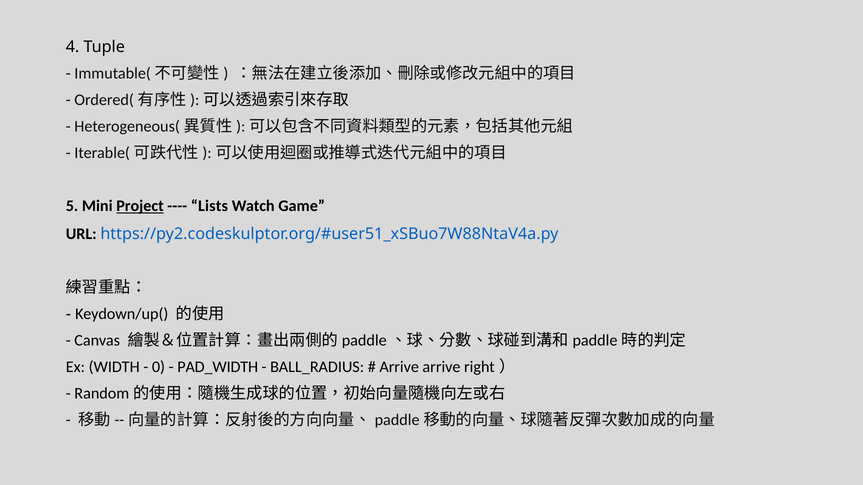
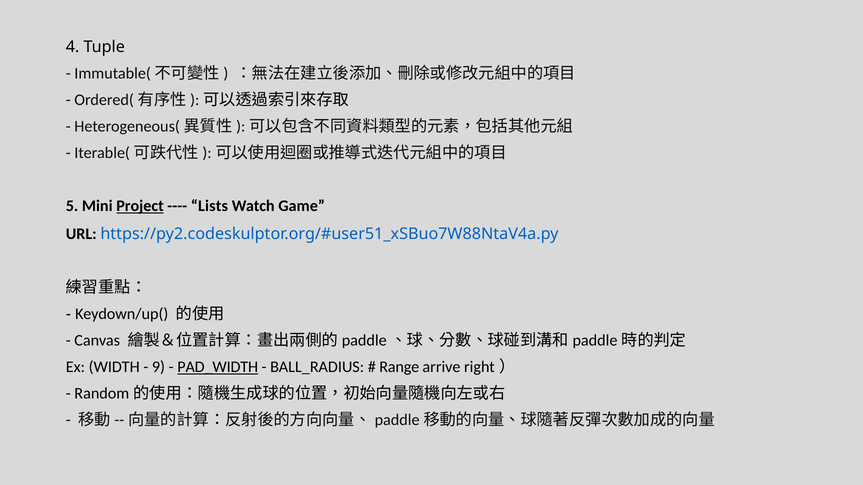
0: 0 -> 9
PAD_WIDTH underline: none -> present
Arrive at (399, 367): Arrive -> Range
